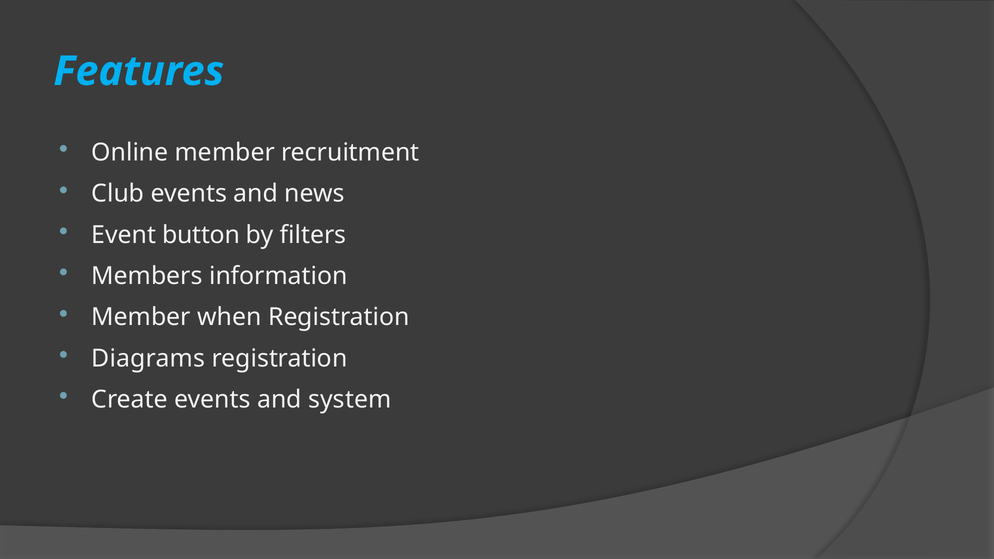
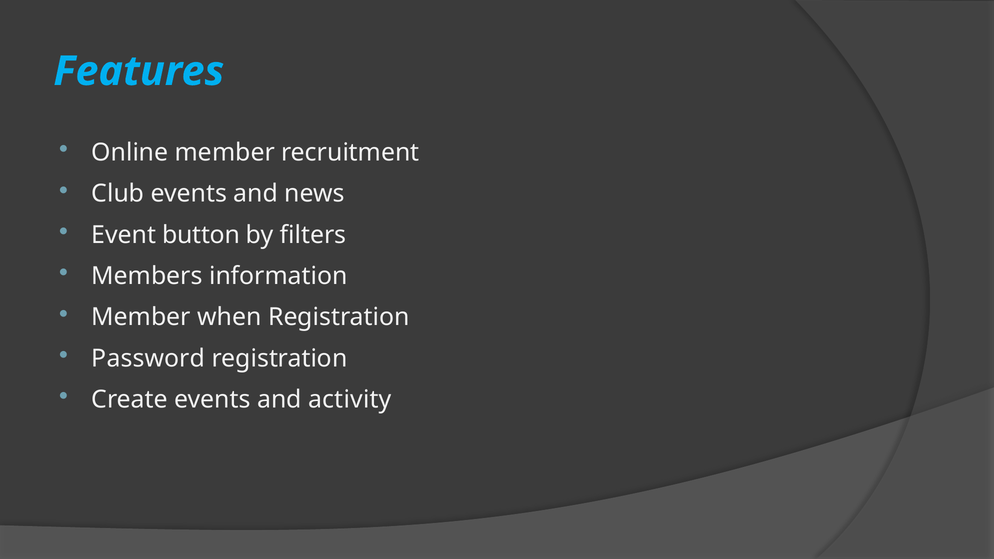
Diagrams: Diagrams -> Password
system: system -> activity
